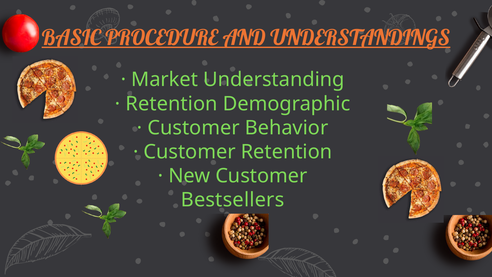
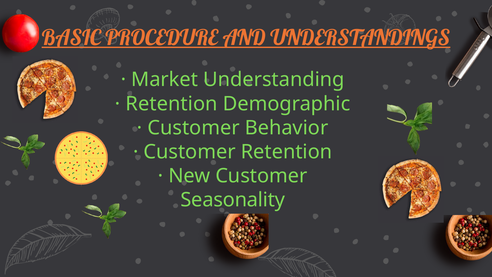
Bestsellers: Bestsellers -> Seasonality
